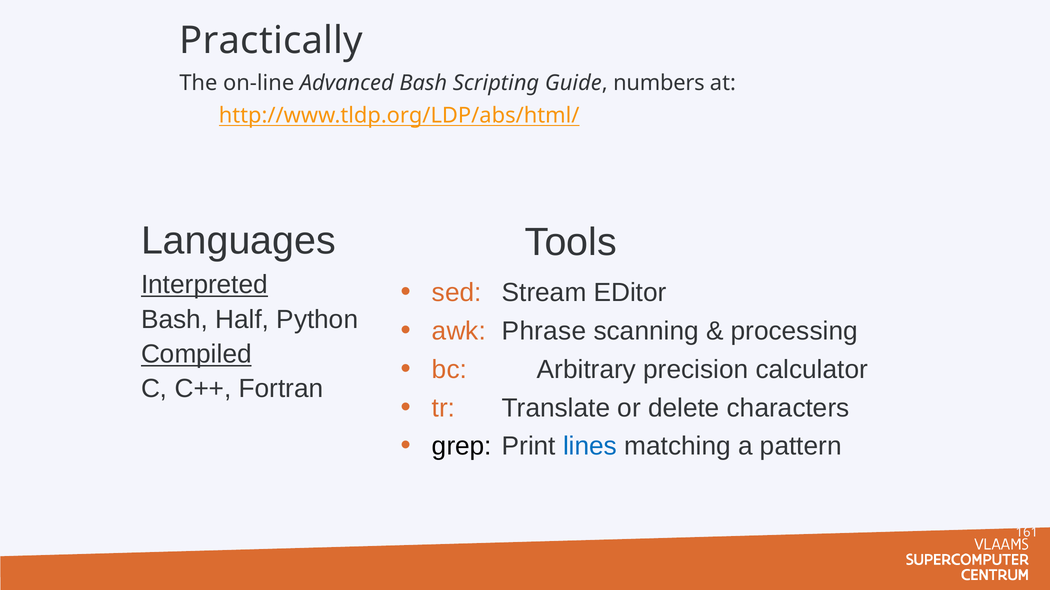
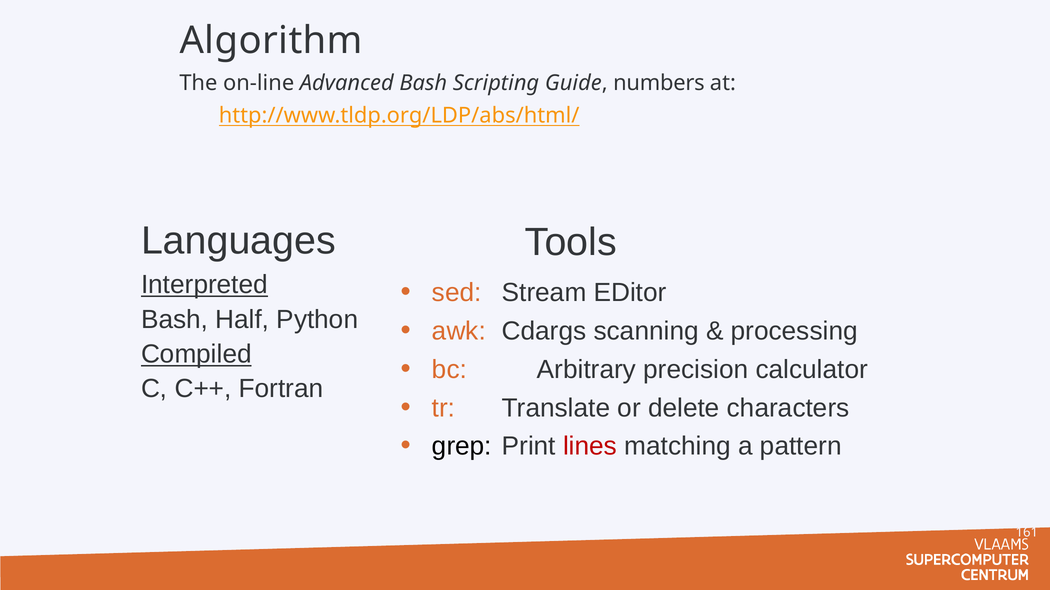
Practically: Practically -> Algorithm
Phrase: Phrase -> Cdargs
lines colour: blue -> red
